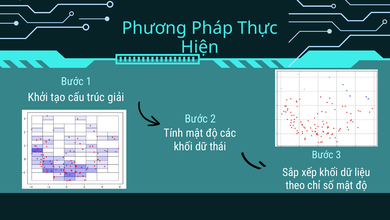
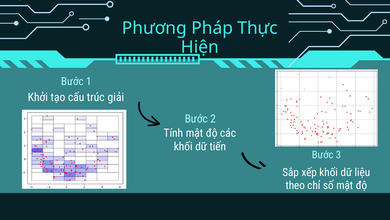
thái: thái -> tiến
